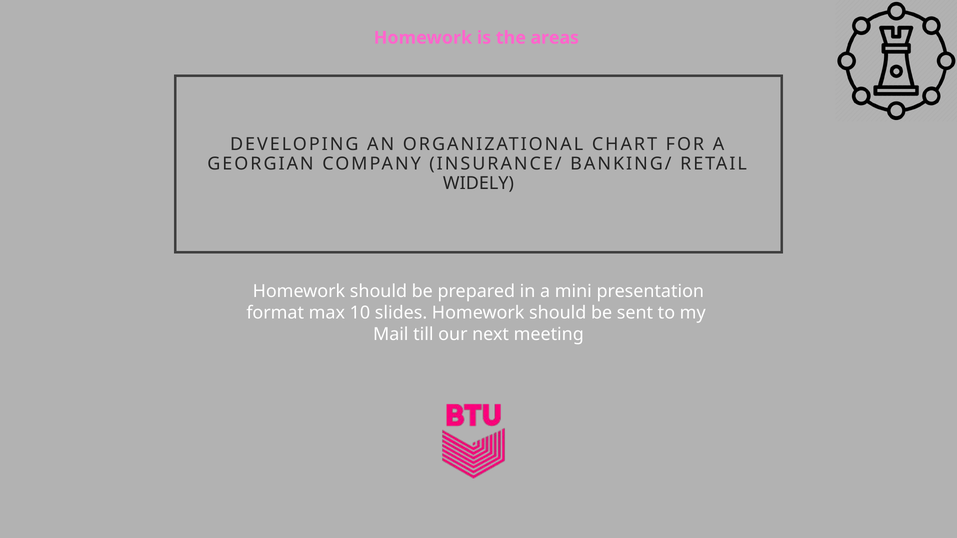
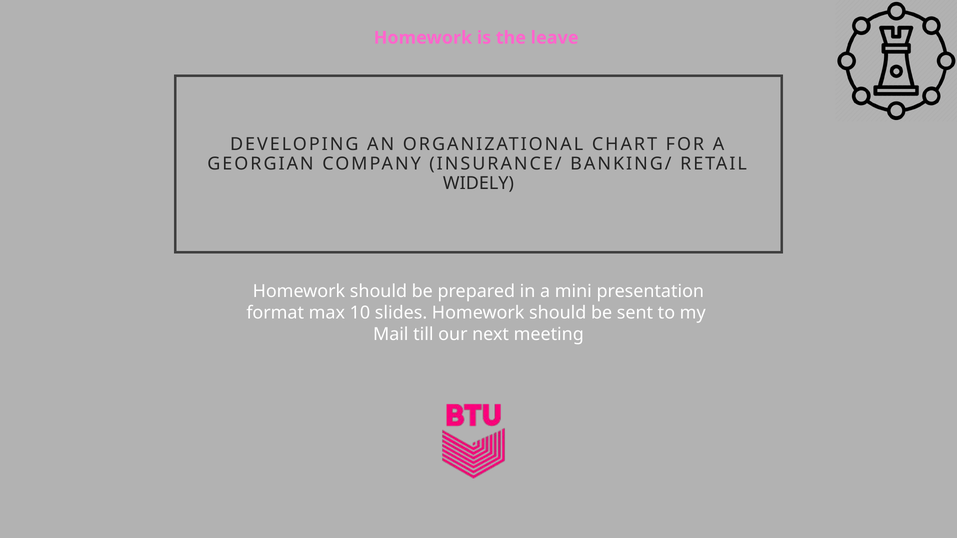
areas: areas -> leave
